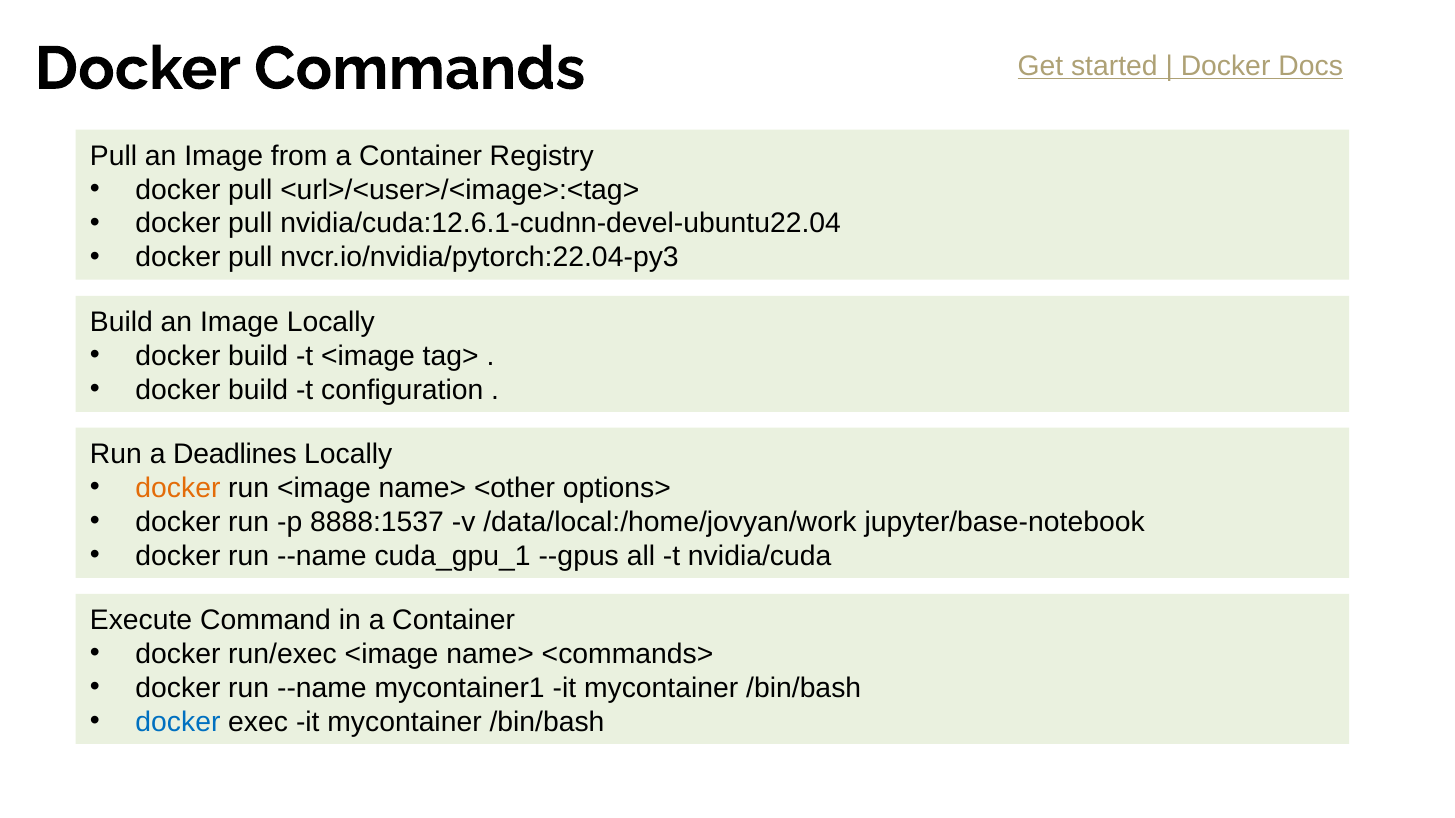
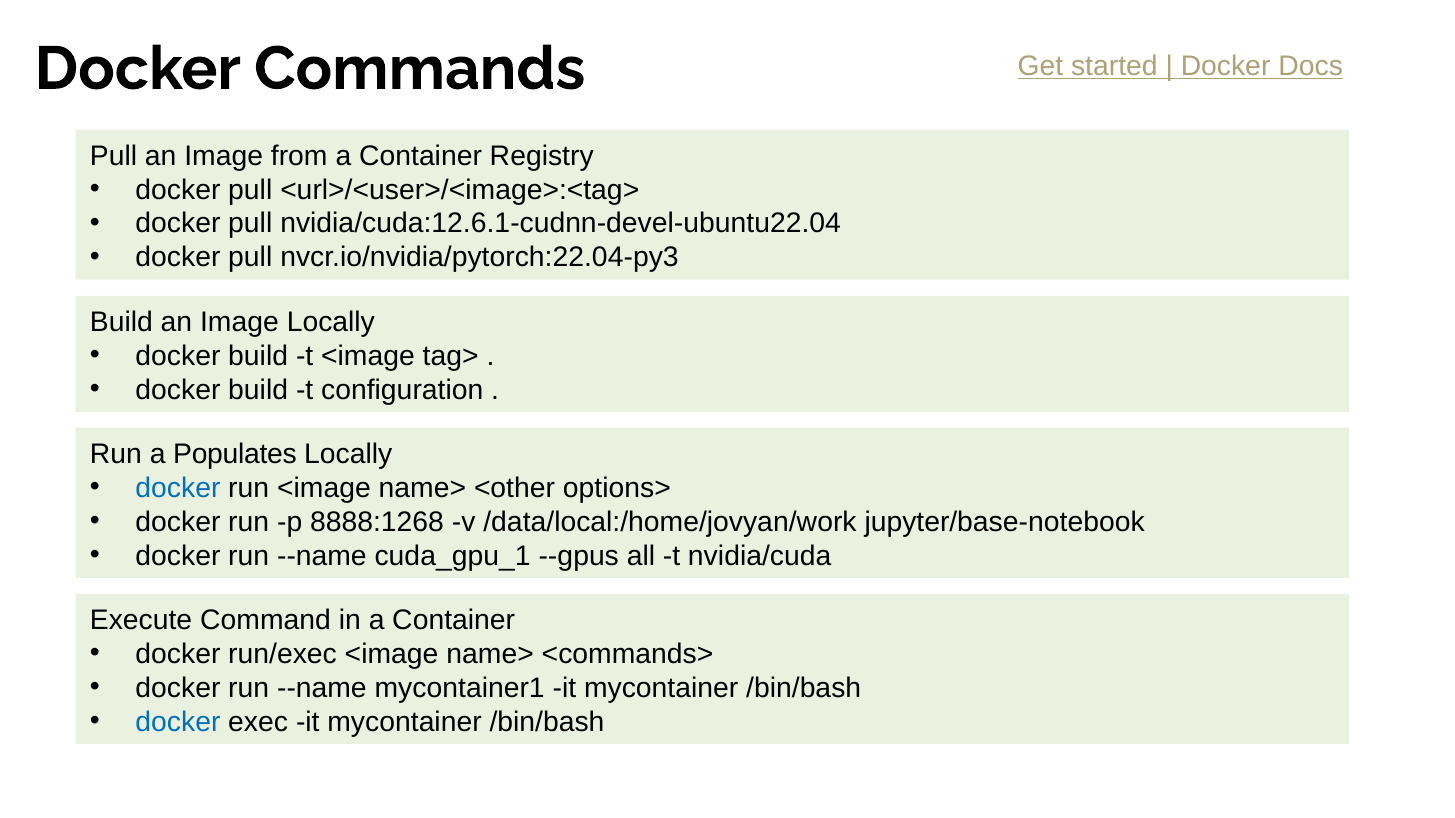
Deadlines: Deadlines -> Populates
docker at (178, 488) colour: orange -> blue
8888:1537: 8888:1537 -> 8888:1268
